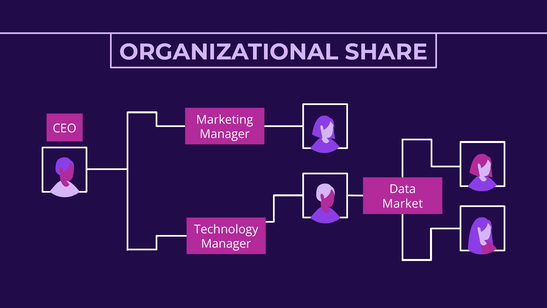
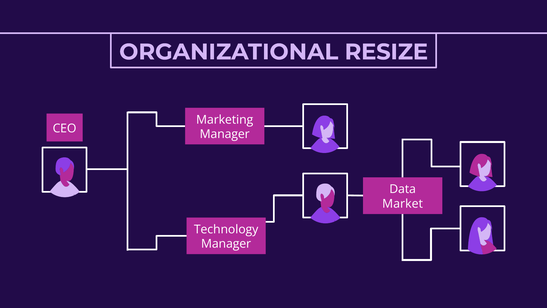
SHARE: SHARE -> RESIZE
